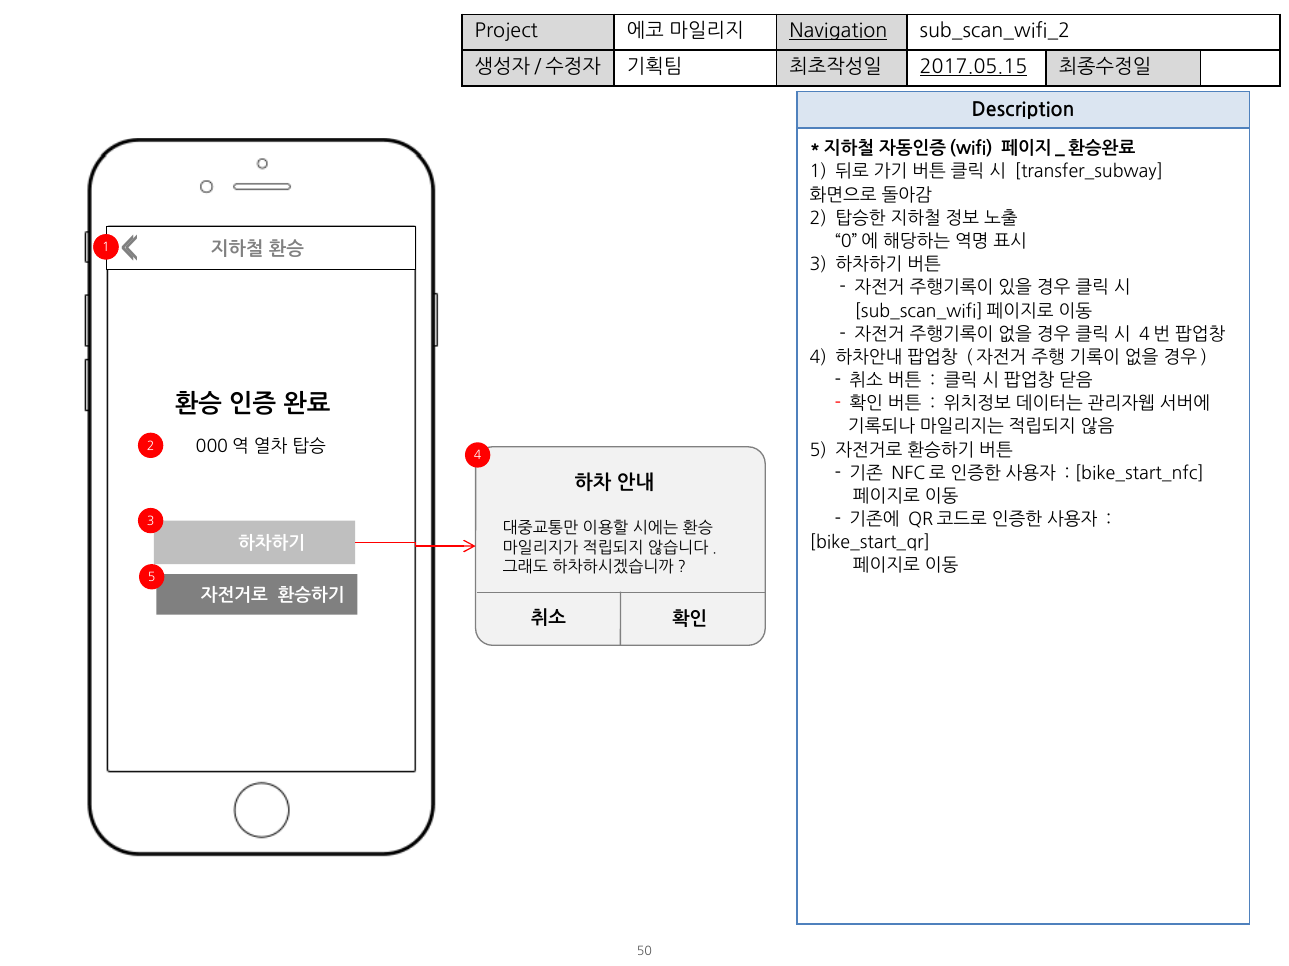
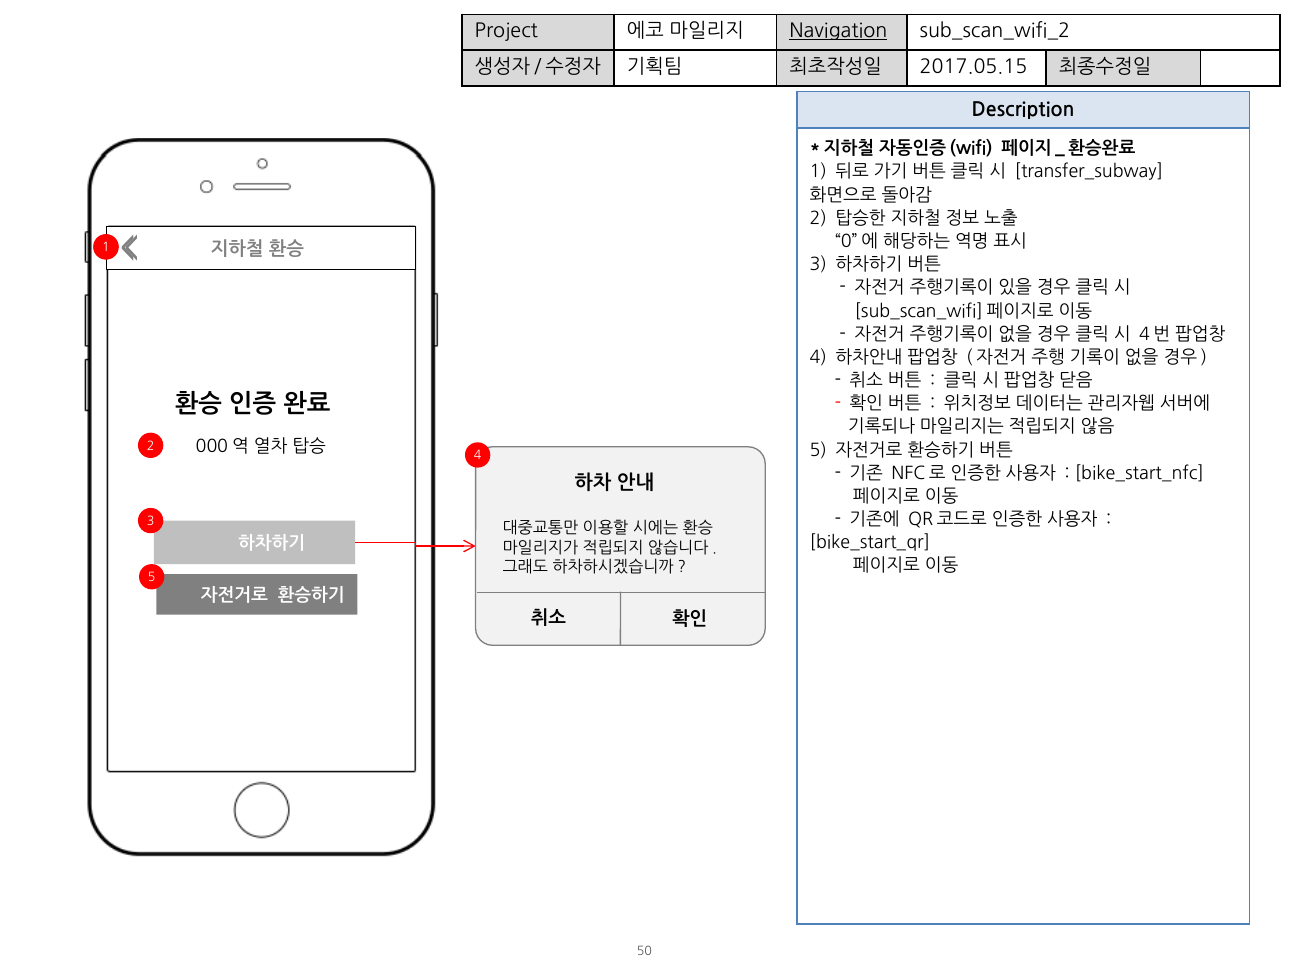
2017.05.15 underline: present -> none
